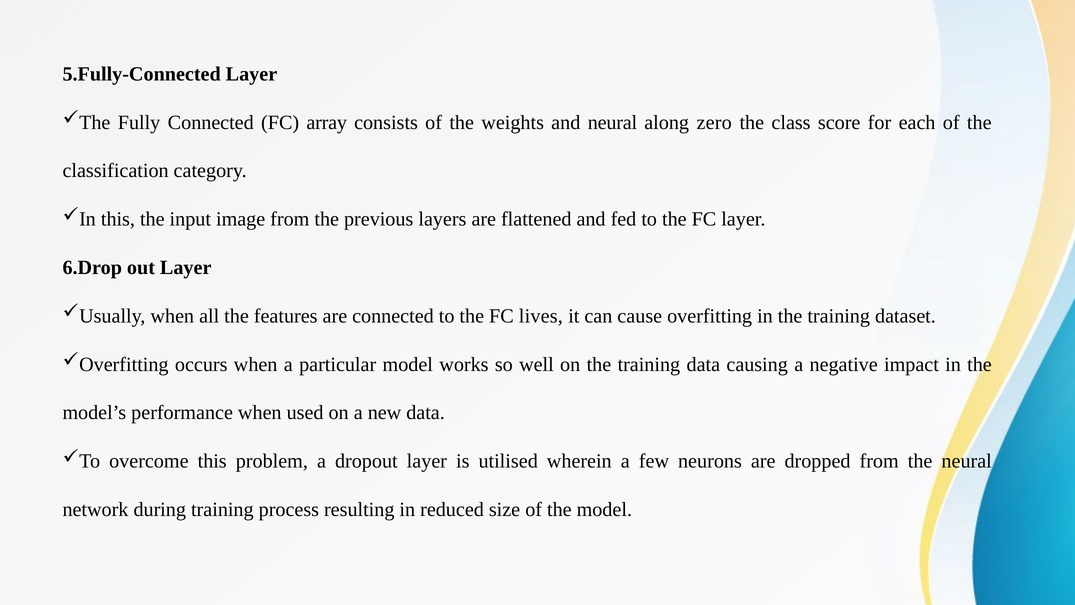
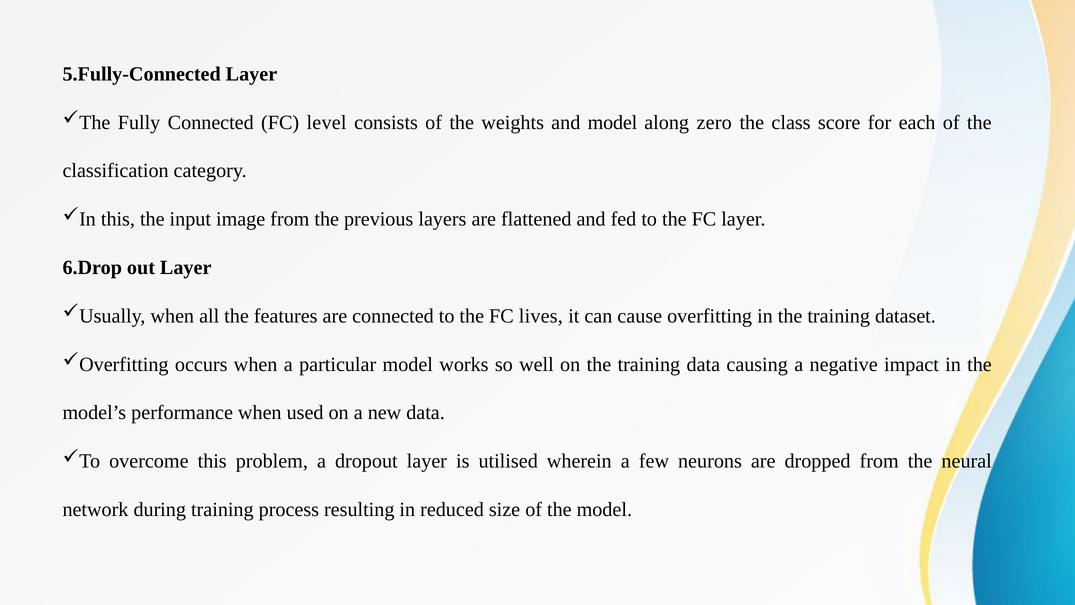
array: array -> level
and neural: neural -> model
